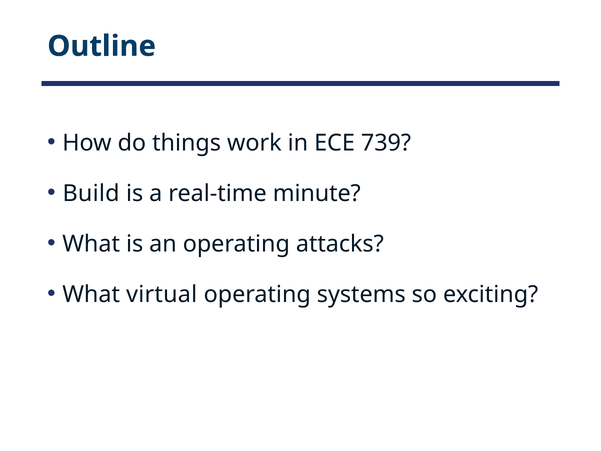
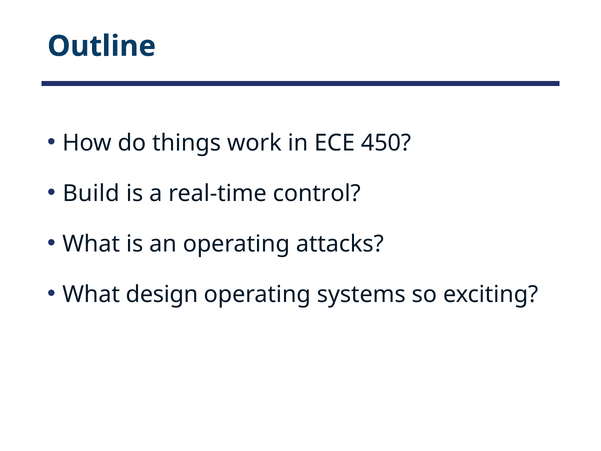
739: 739 -> 450
minute: minute -> control
virtual: virtual -> design
